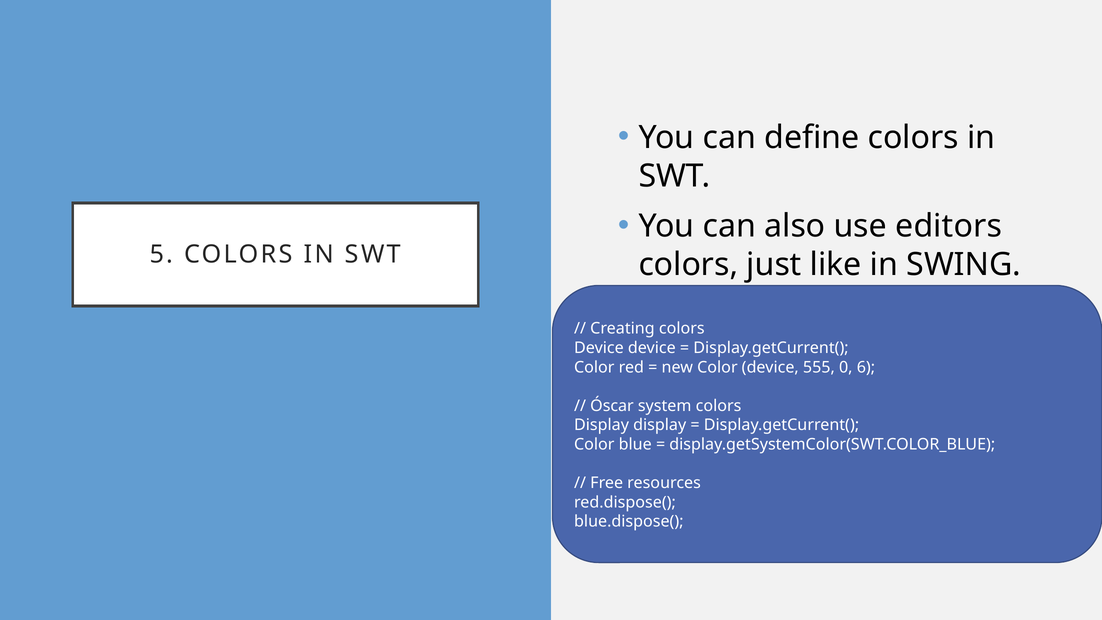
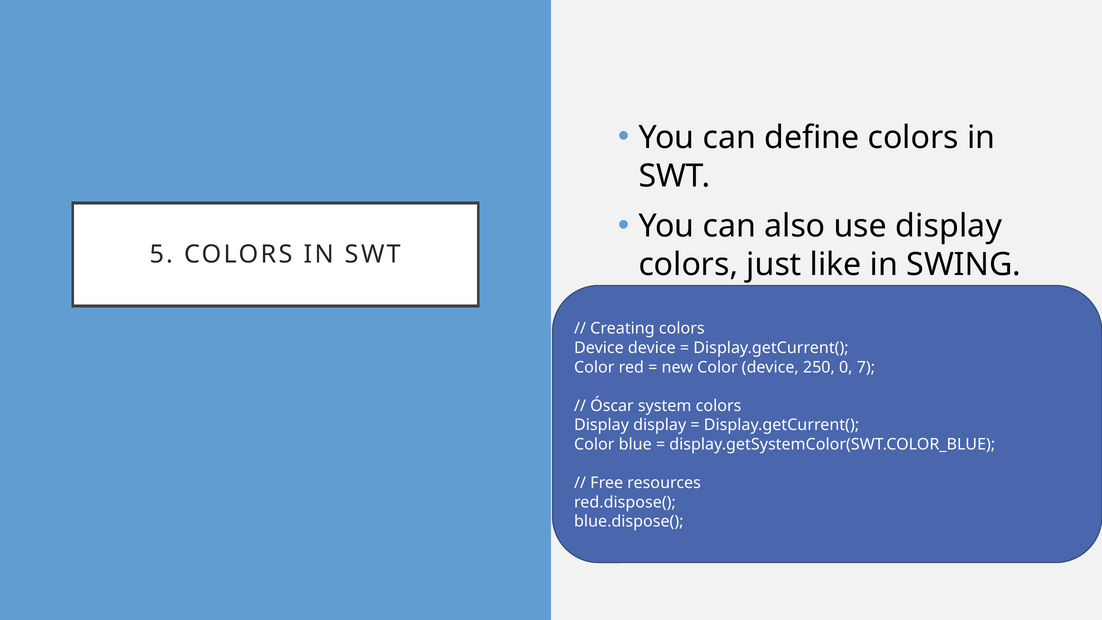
use editors: editors -> display
555: 555 -> 250
6: 6 -> 7
